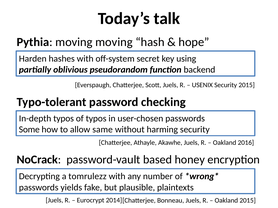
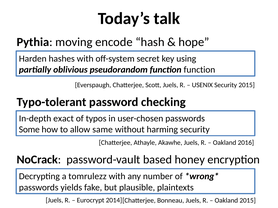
moving moving: moving -> encode
function backend: backend -> function
In-depth typos: typos -> exact
